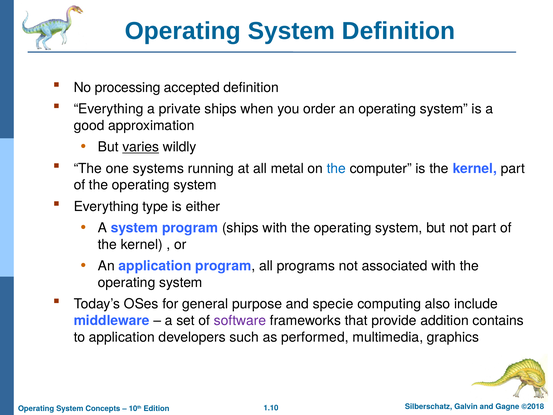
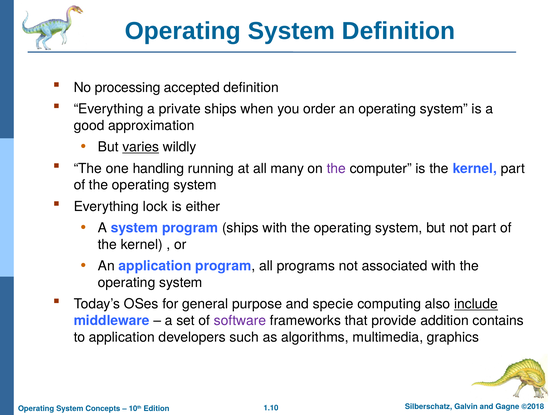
systems: systems -> handling
metal: metal -> many
the at (336, 168) colour: blue -> purple
type: type -> lock
include underline: none -> present
performed: performed -> algorithms
